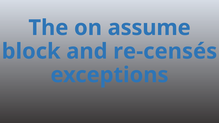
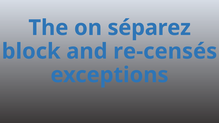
assume: assume -> séparez
